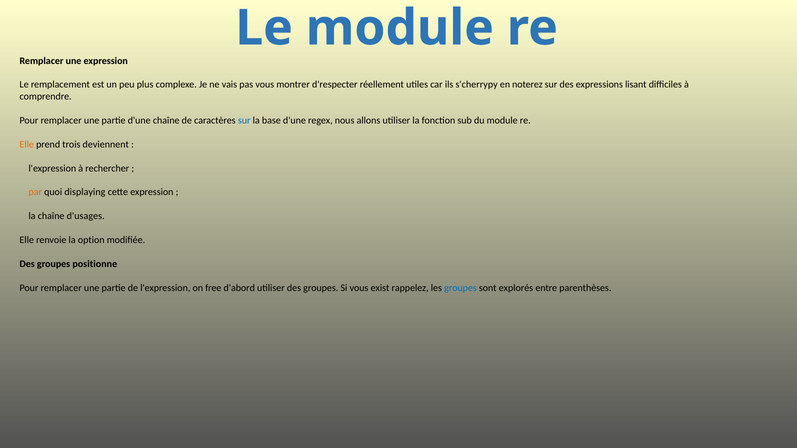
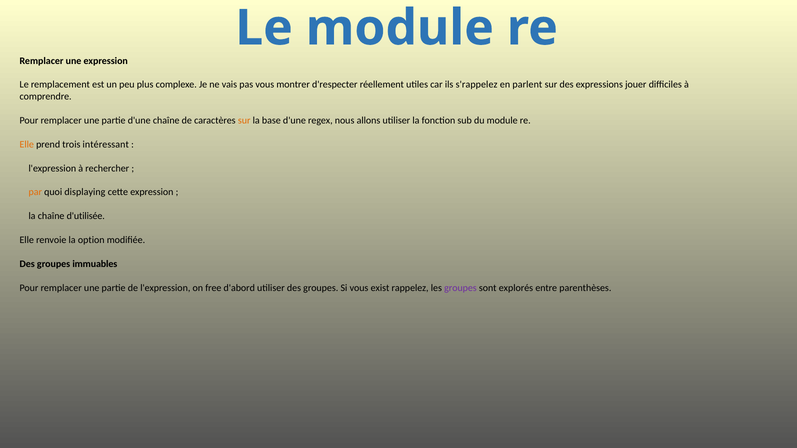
s'cherrypy: s'cherrypy -> s'rappelez
noterez: noterez -> parlent
lisant: lisant -> jouer
sur at (244, 121) colour: blue -> orange
deviennent: deviennent -> intéressant
d'usages: d'usages -> d'utilisée
positionne: positionne -> immuables
groupes at (460, 288) colour: blue -> purple
